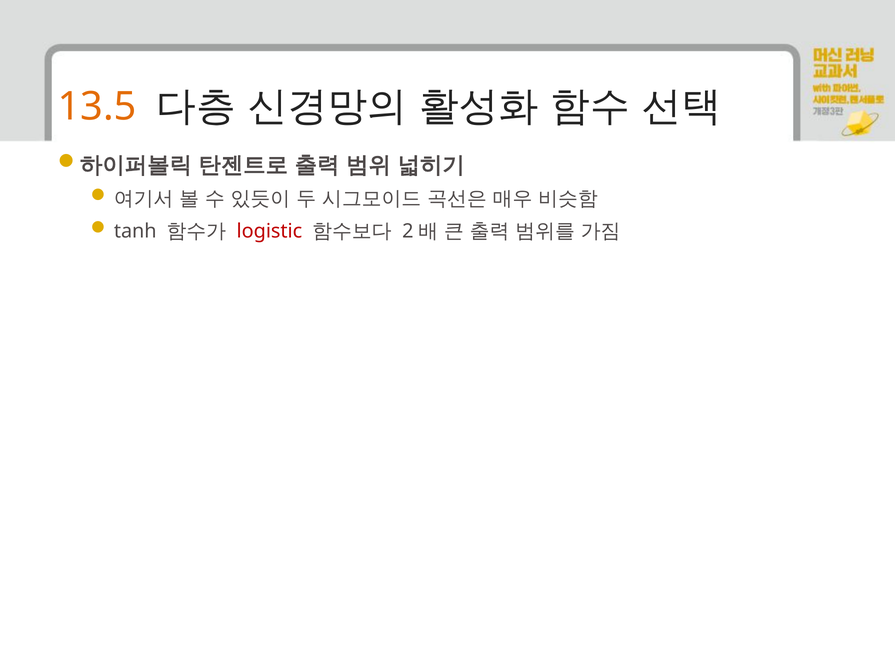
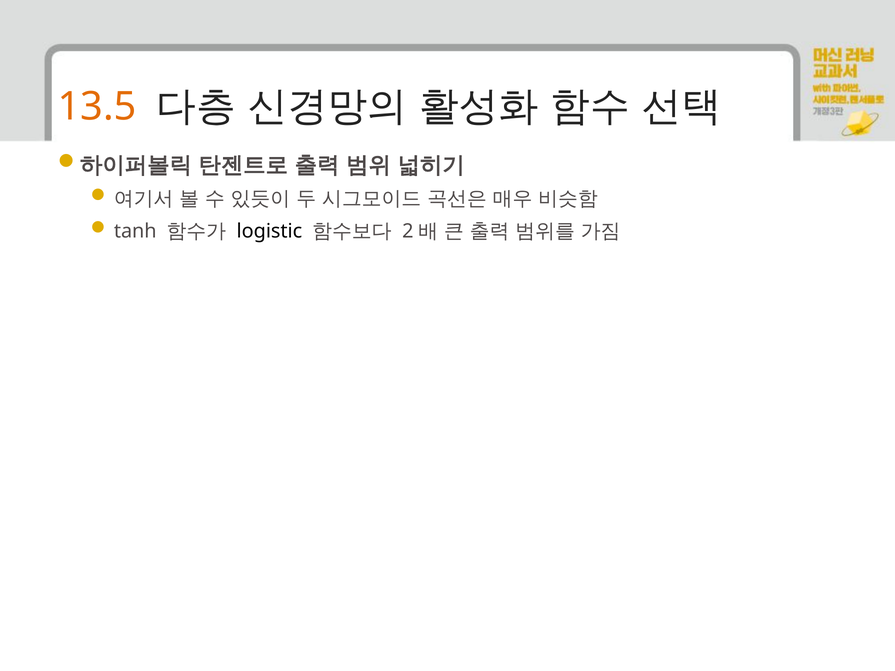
logistic colour: red -> black
